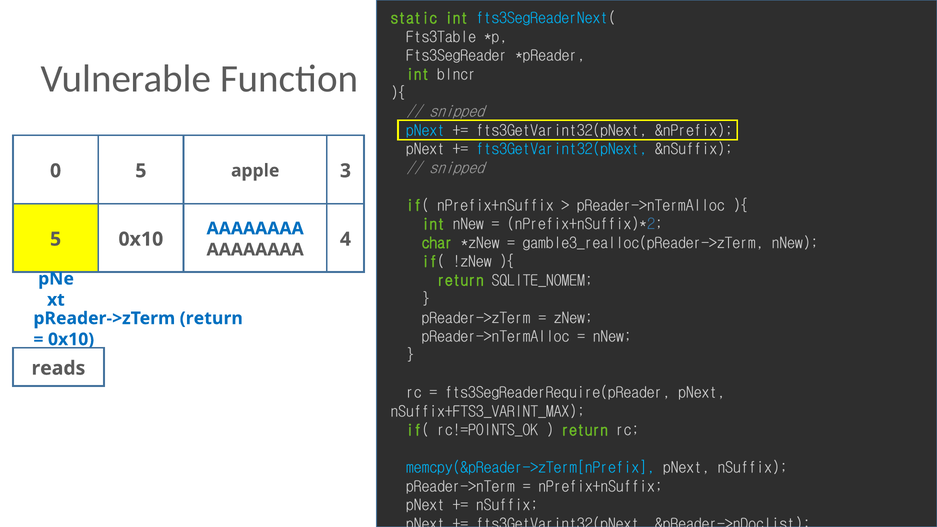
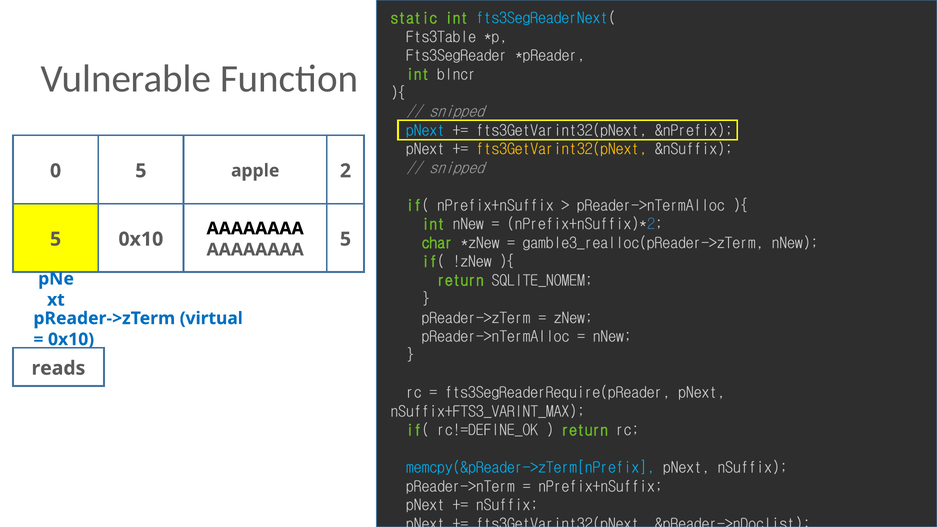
fts3GetVarint32(pNext at (561, 149) colour: light blue -> yellow
3: 3 -> 2
AAAAAAAA at (255, 229) colour: blue -> black
AAAAAAAA 4: 4 -> 5
pReader->zTerm return: return -> virtual
rc!=POINTS_OK: rc!=POINTS_OK -> rc!=DEFINE_OK
